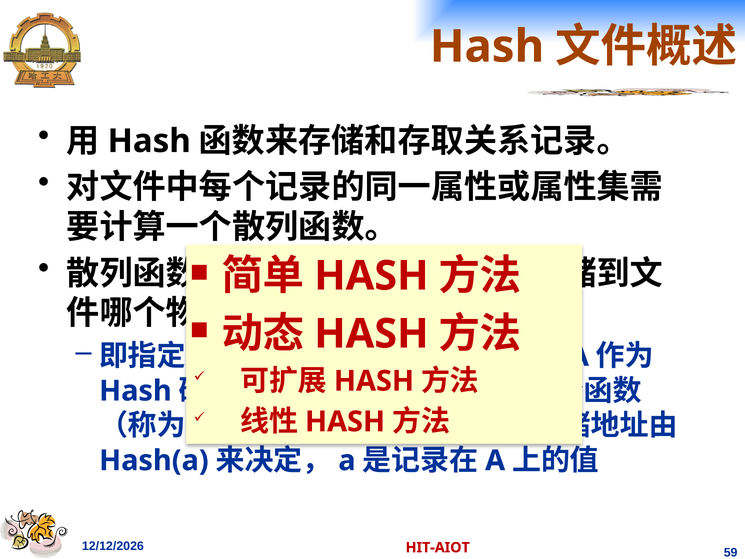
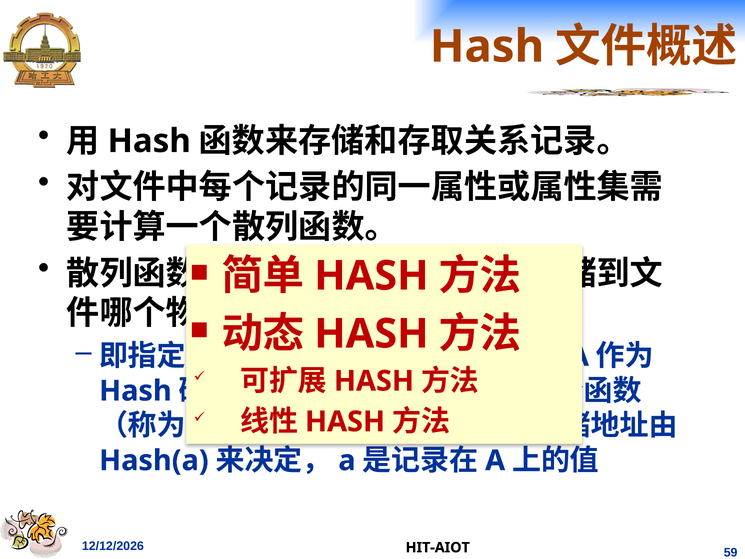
HIT-AIOT colour: red -> black
